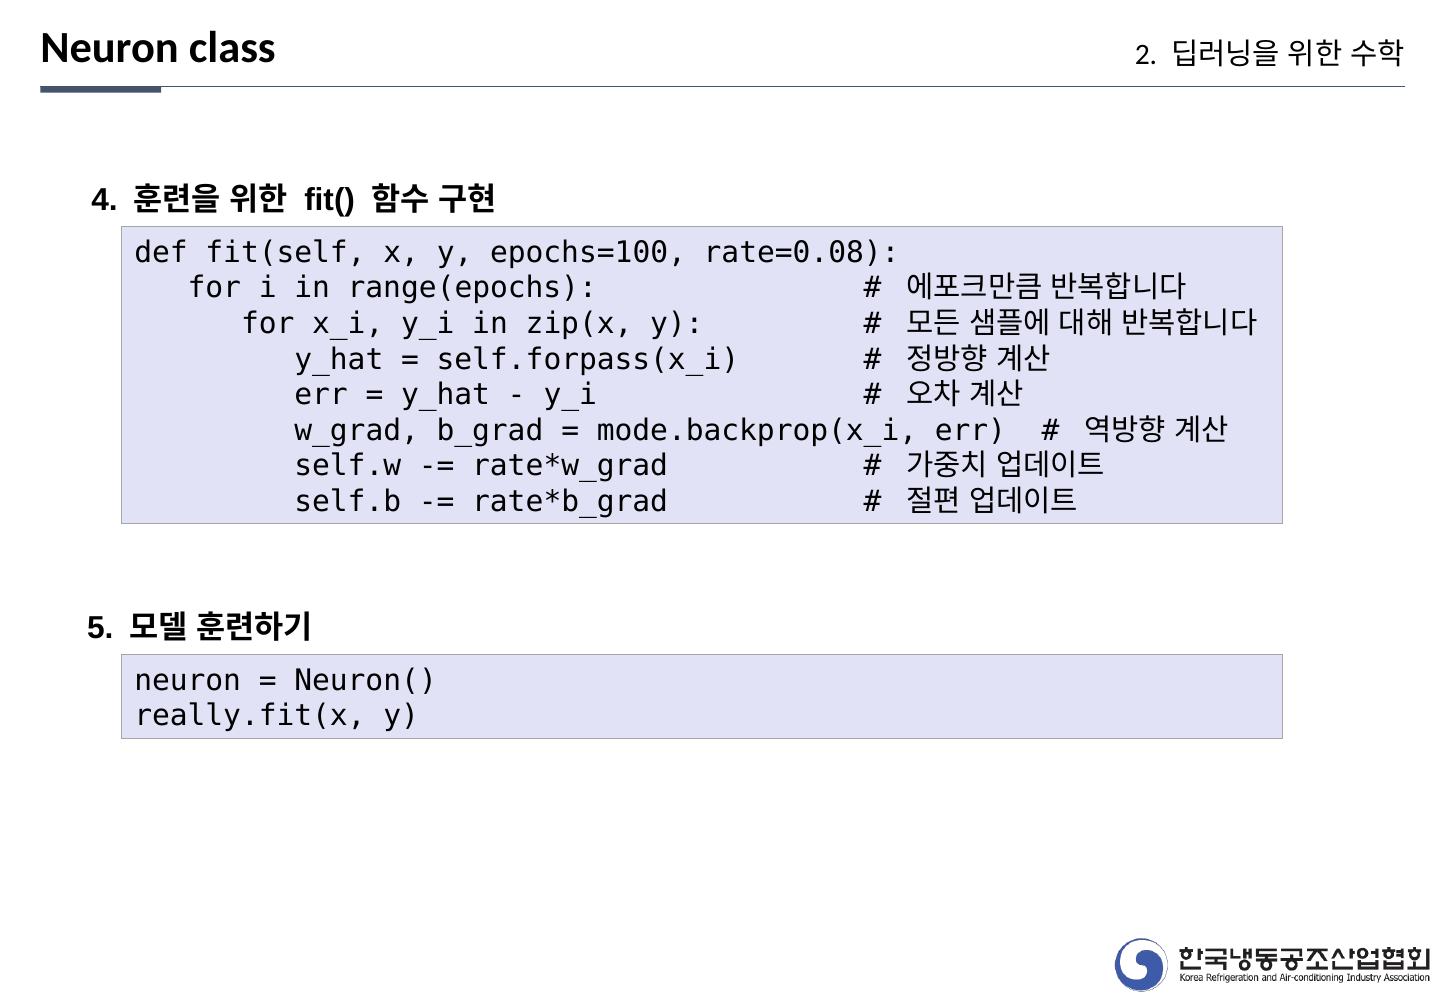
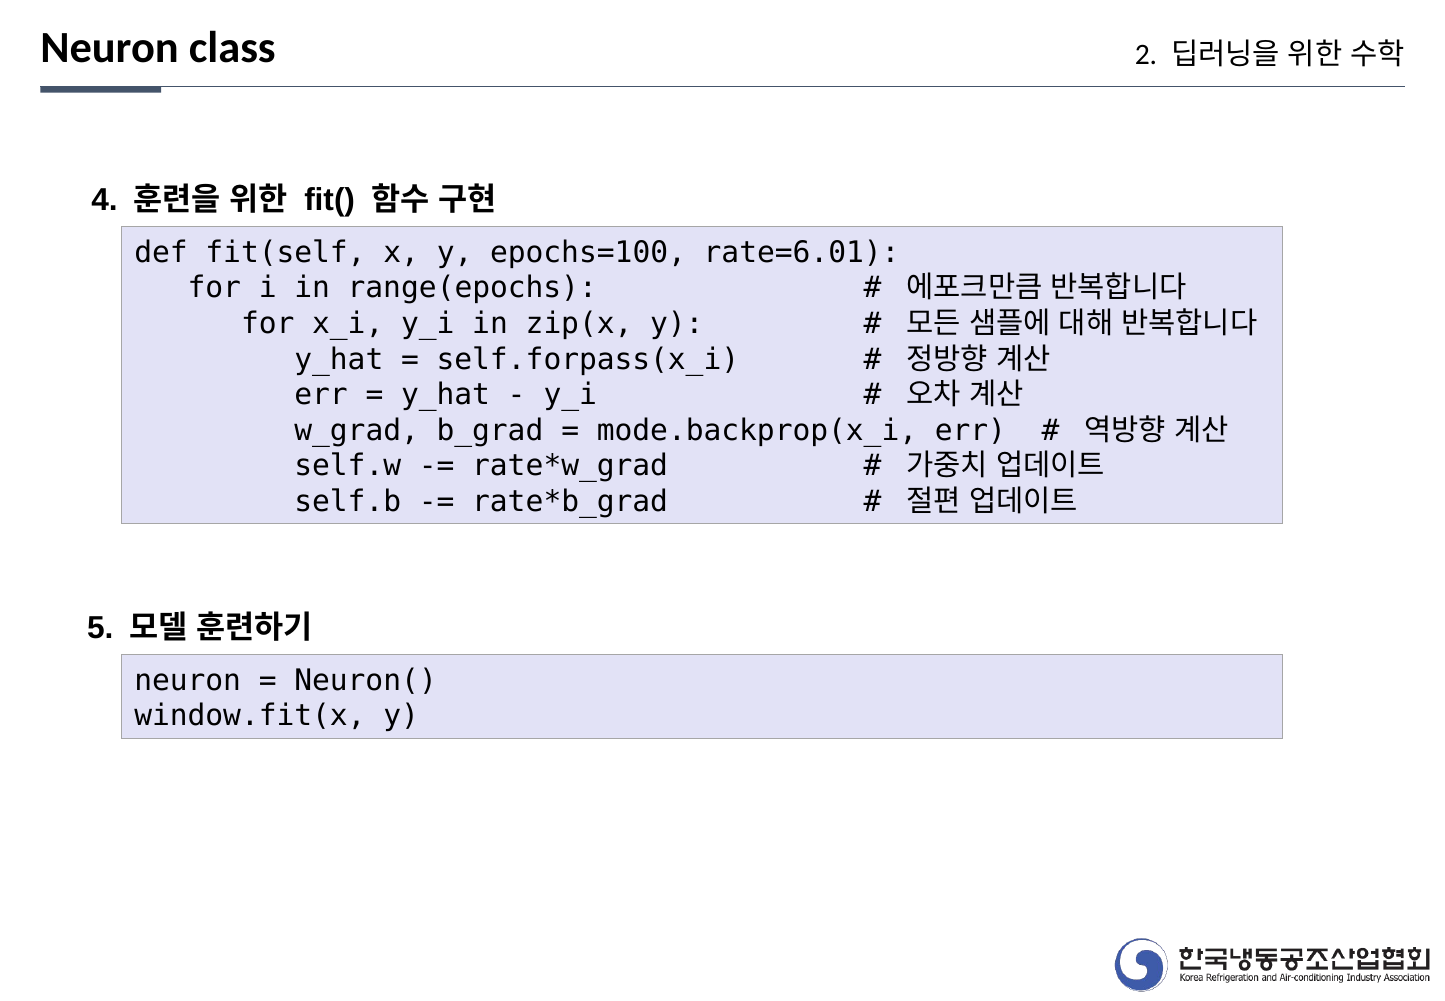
rate=0.08: rate=0.08 -> rate=6.01
really.fit(x: really.fit(x -> window.fit(x
